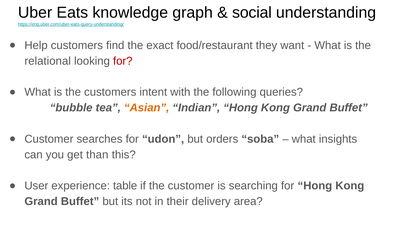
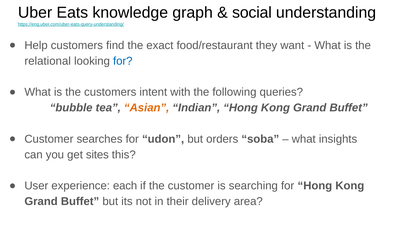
for at (123, 61) colour: red -> blue
than: than -> sites
table: table -> each
